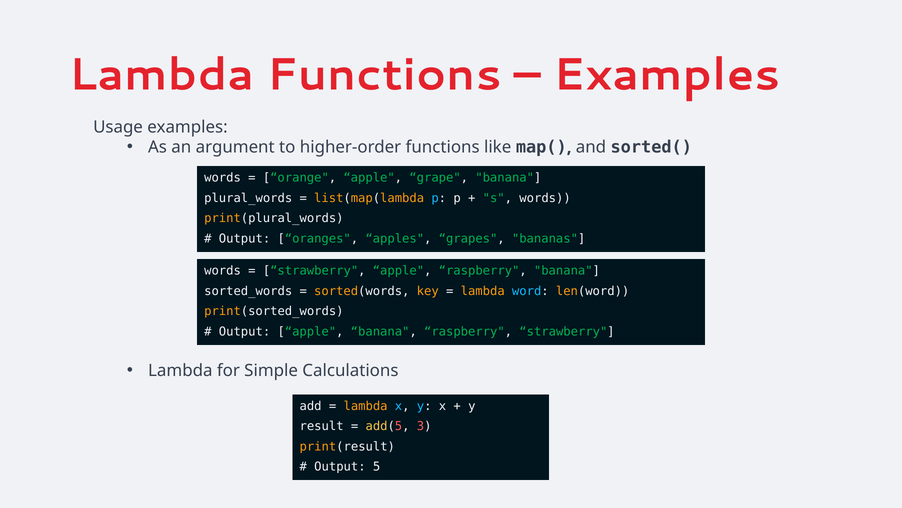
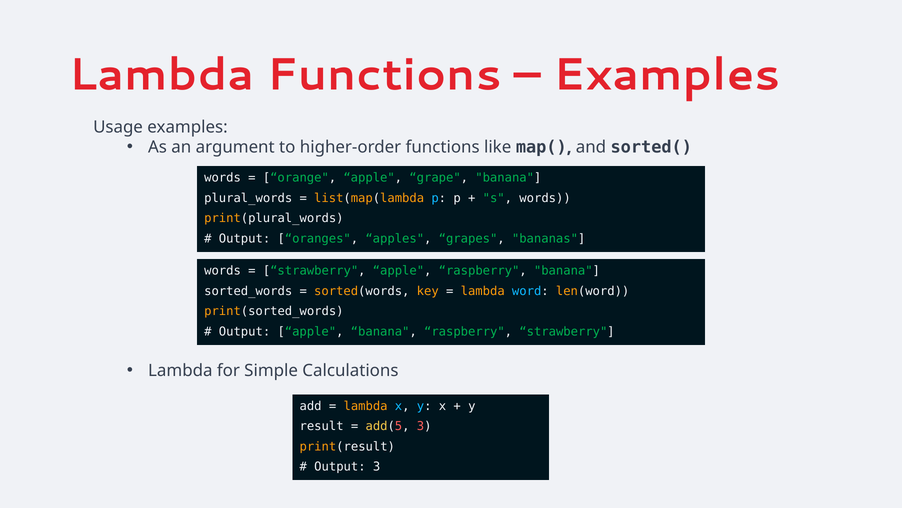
Output 5: 5 -> 3
